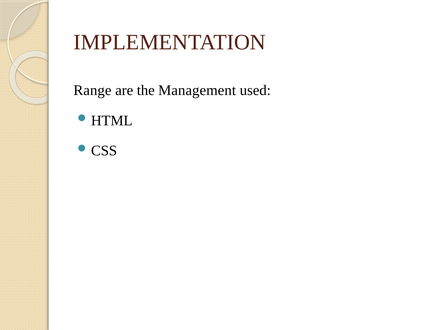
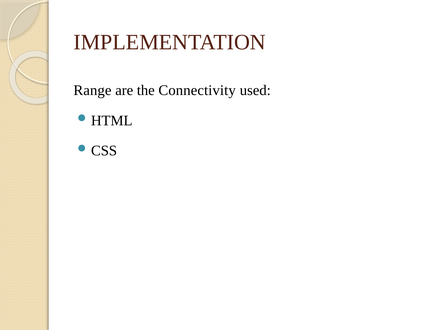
Management: Management -> Connectivity
